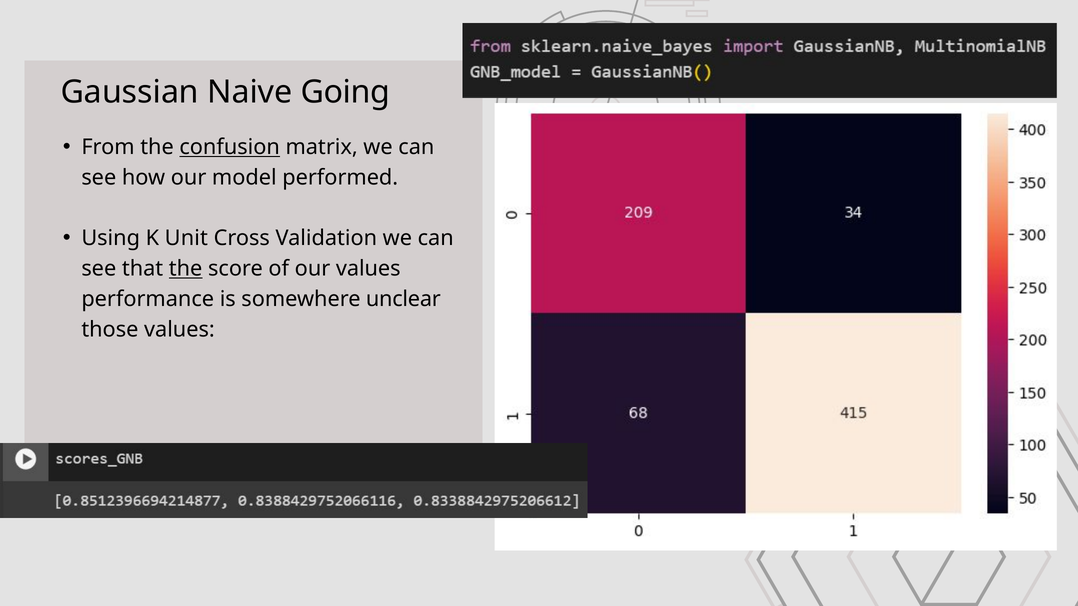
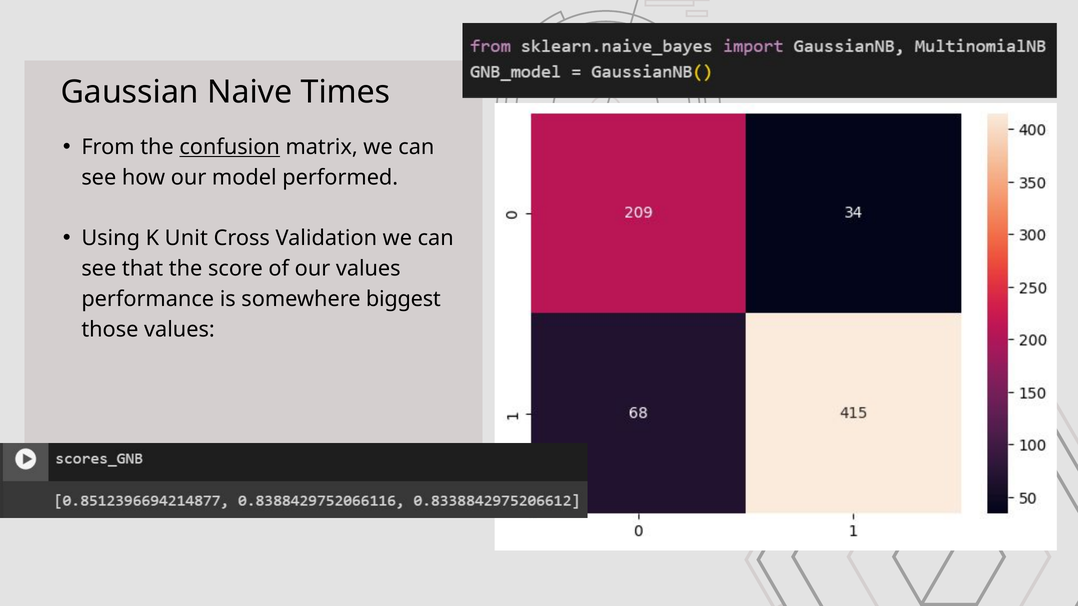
Going: Going -> Times
the at (186, 269) underline: present -> none
unclear: unclear -> biggest
